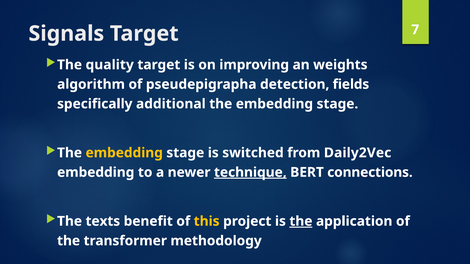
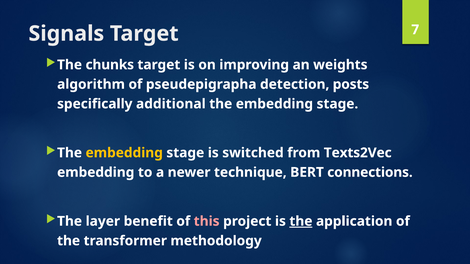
quality: quality -> chunks
fields: fields -> posts
Daily2Vec: Daily2Vec -> Texts2Vec
technique underline: present -> none
texts: texts -> layer
this colour: yellow -> pink
